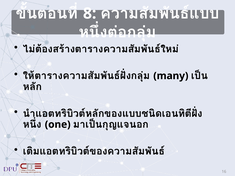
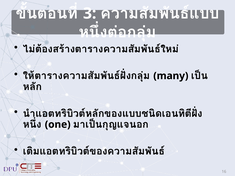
8: 8 -> 3
